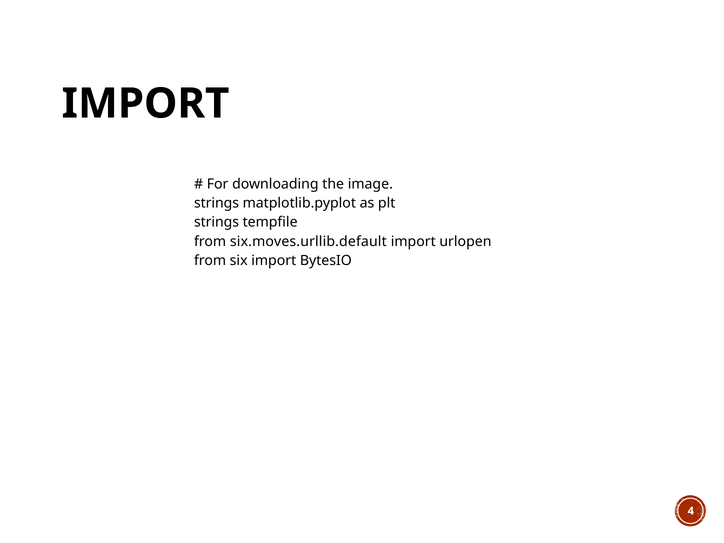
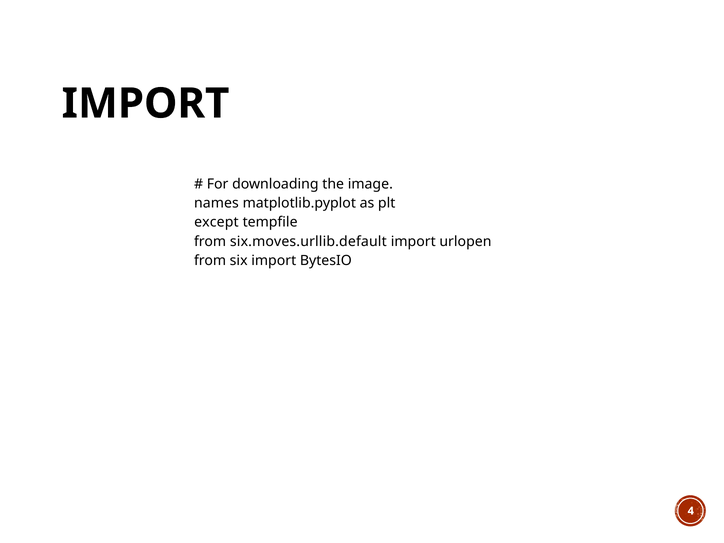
strings at (217, 203): strings -> names
strings at (217, 222): strings -> except
